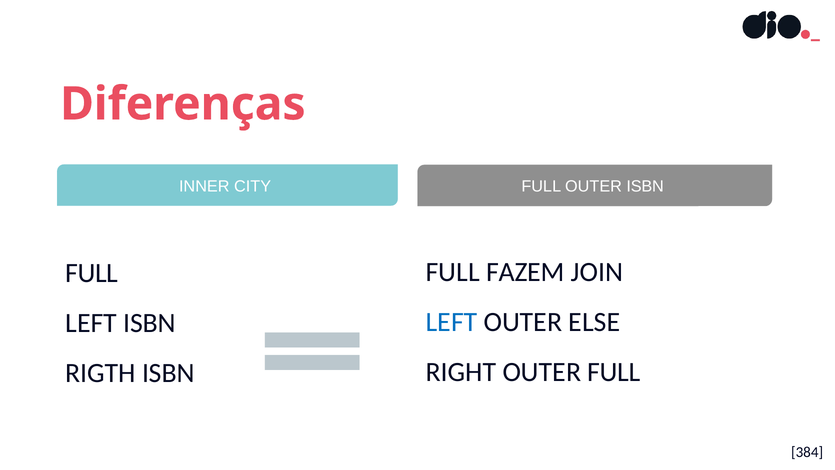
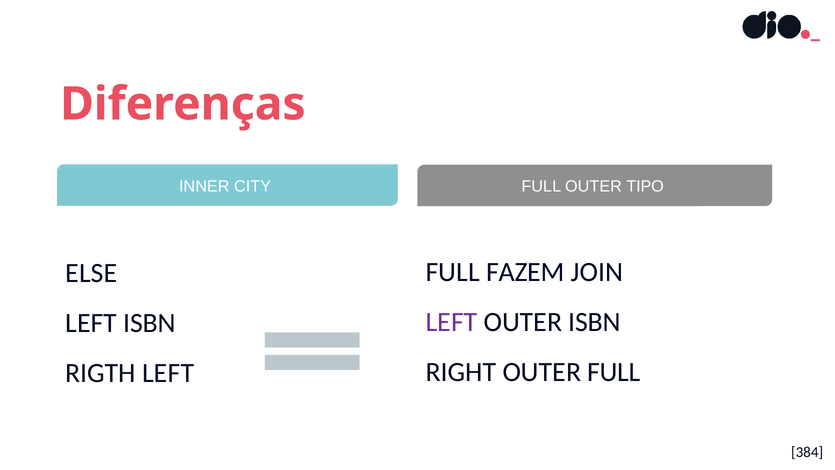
OUTER ISBN: ISBN -> TIPO
FULL at (92, 273): FULL -> ELSE
LEFT at (452, 322) colour: blue -> purple
OUTER ELSE: ELSE -> ISBN
RIGTH ISBN: ISBN -> LEFT
